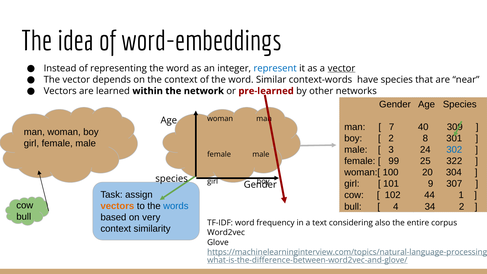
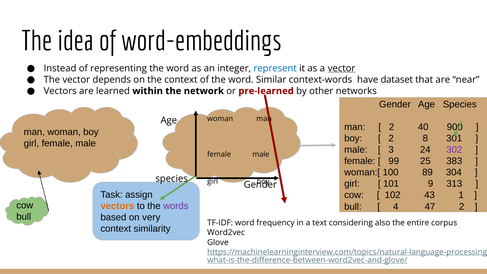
have species: species -> dataset
7 at (392, 127): 7 -> 2
309: 309 -> 900
302 colour: blue -> purple
322: 322 -> 383
20: 20 -> 89
307: 307 -> 313
44: 44 -> 43
words colour: blue -> purple
34: 34 -> 47
